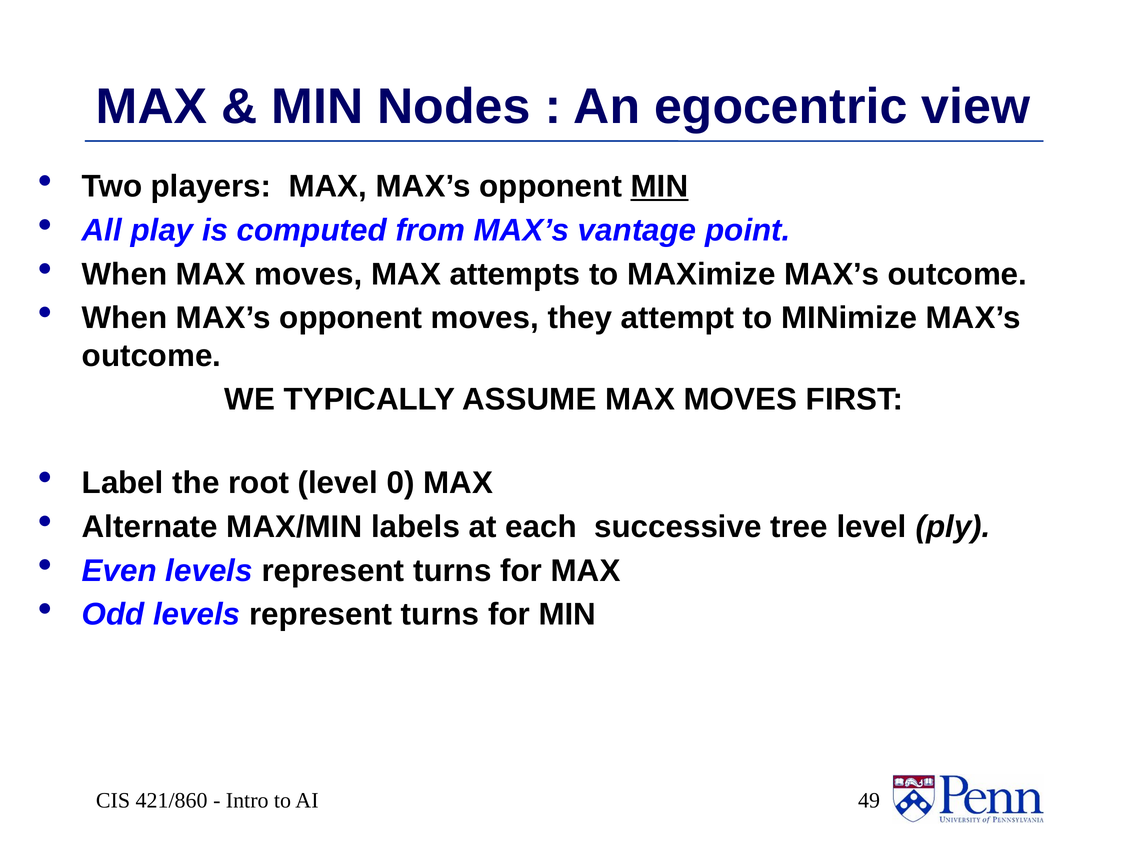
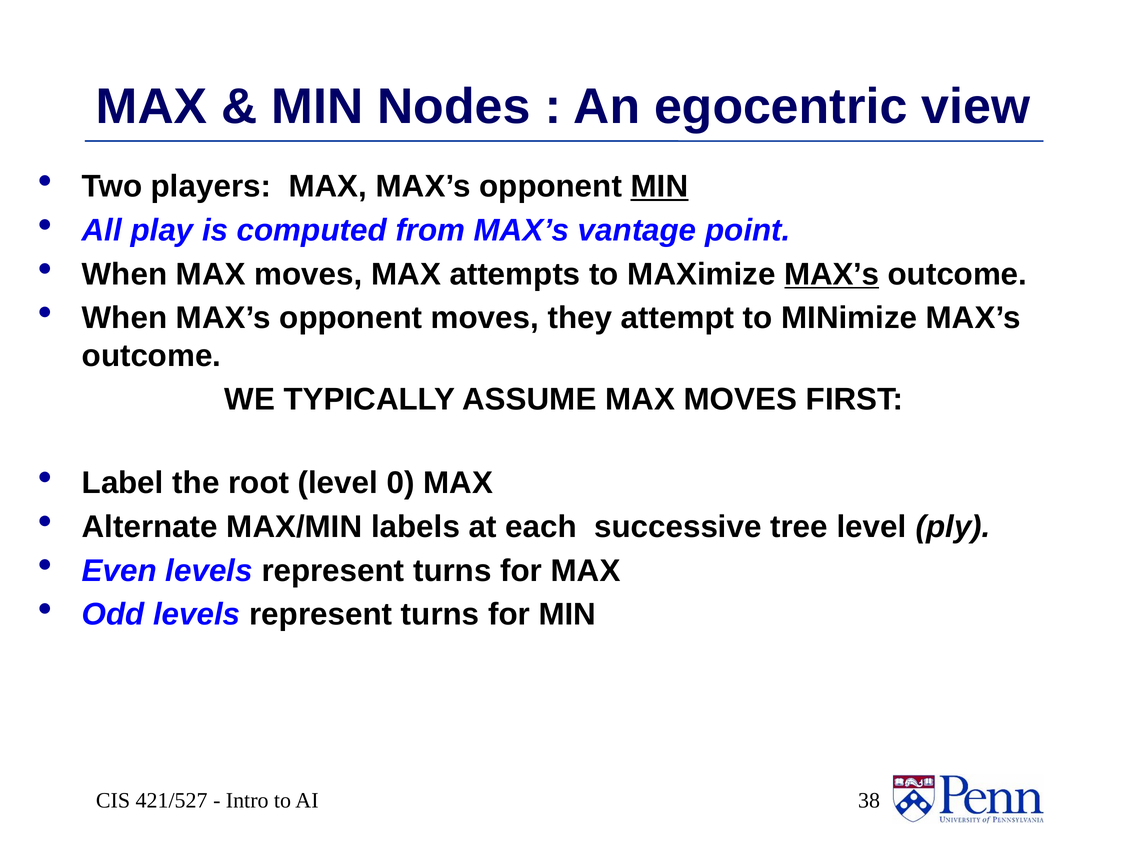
MAX’s at (832, 274) underline: none -> present
421/860: 421/860 -> 421/527
49: 49 -> 38
